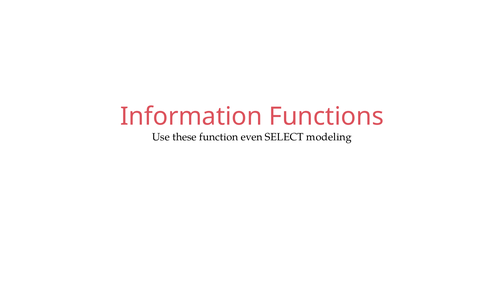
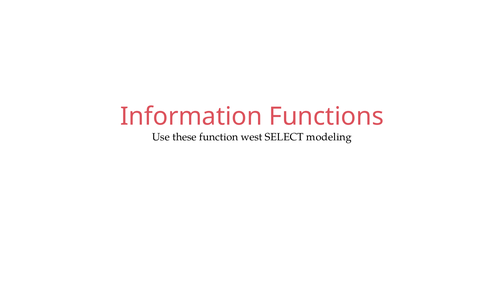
even: even -> west
